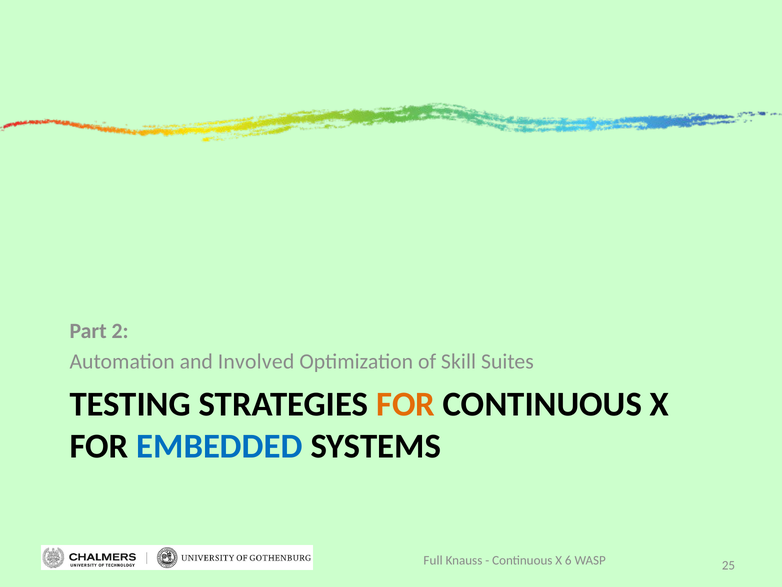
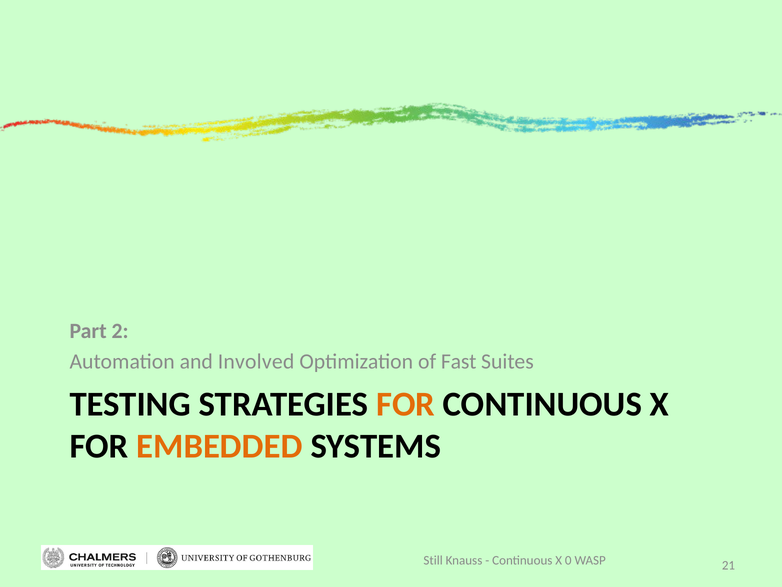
Skill: Skill -> Fast
EMBEDDED colour: blue -> orange
Full: Full -> Still
6: 6 -> 0
25: 25 -> 21
